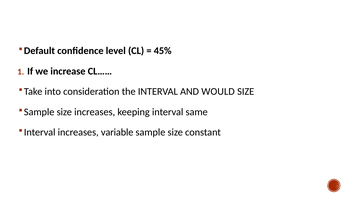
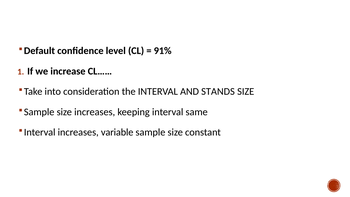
45%: 45% -> 91%
WOULD: WOULD -> STANDS
